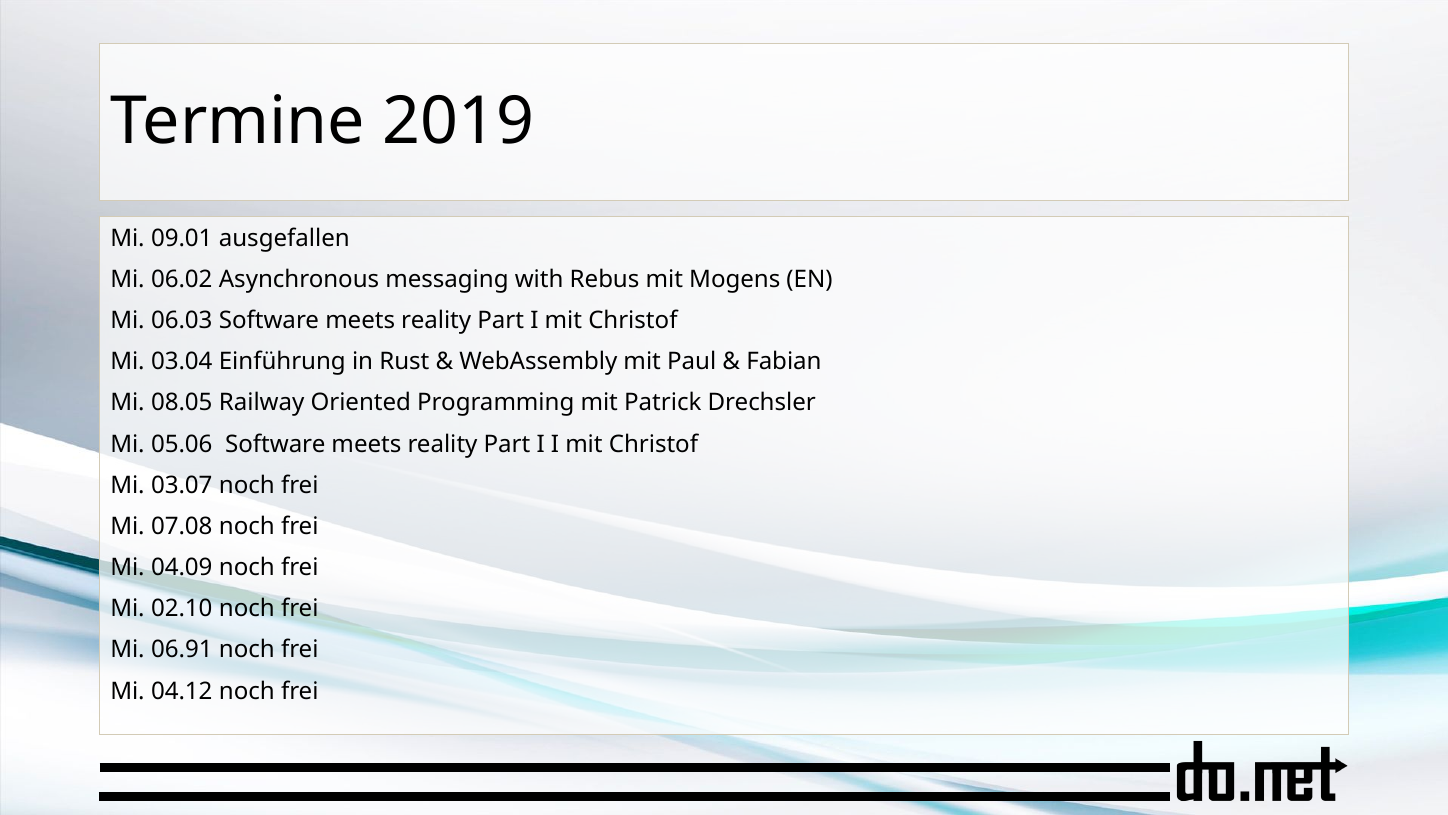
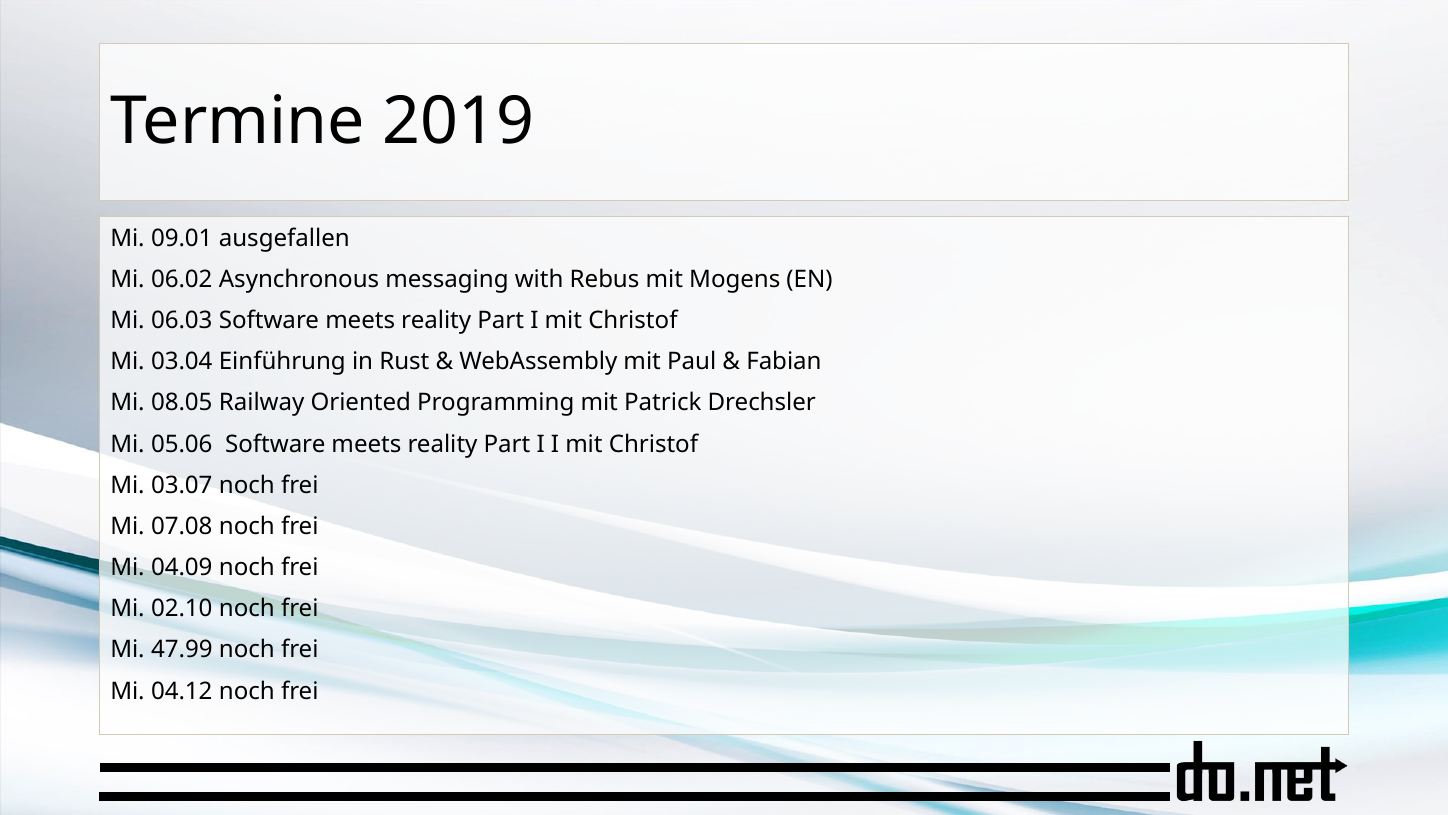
06.91: 06.91 -> 47.99
